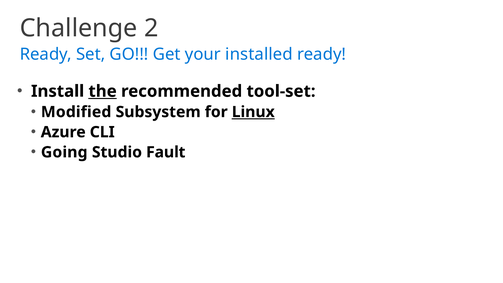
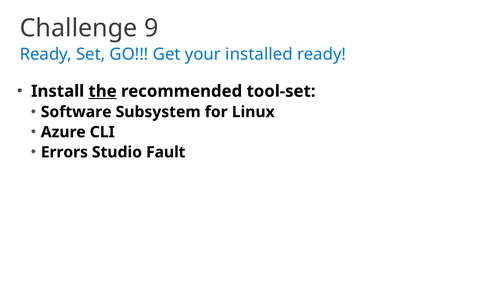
2: 2 -> 9
Modified: Modified -> Software
Linux underline: present -> none
Going: Going -> Errors
